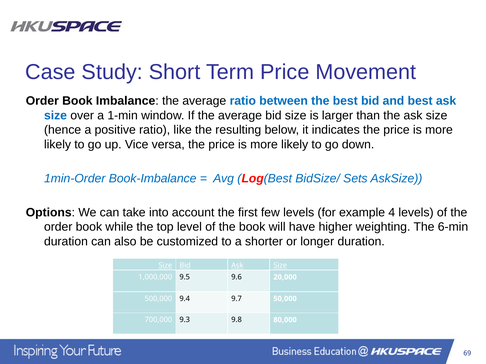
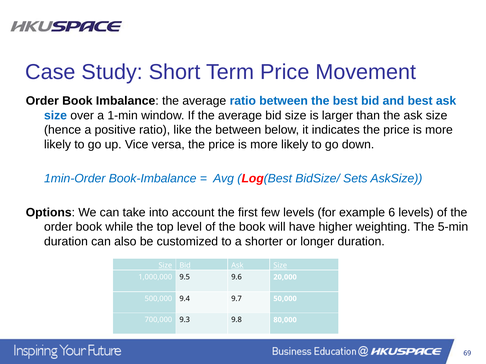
the resulting: resulting -> between
4: 4 -> 6
6-min: 6-min -> 5-min
